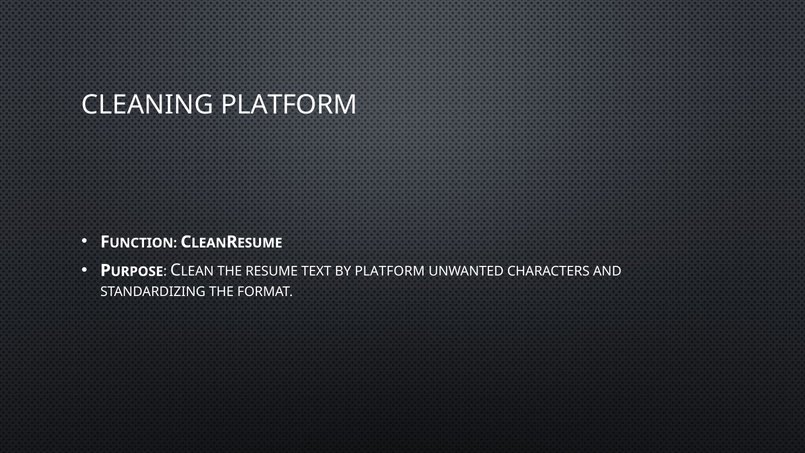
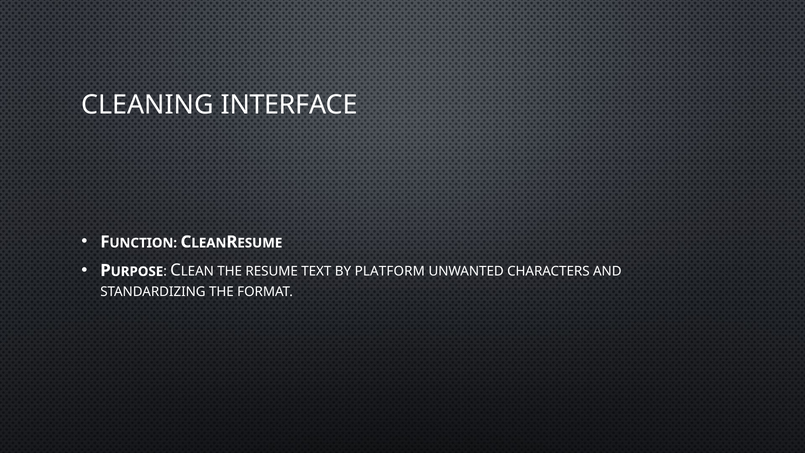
CLEANING PLATFORM: PLATFORM -> INTERFACE
